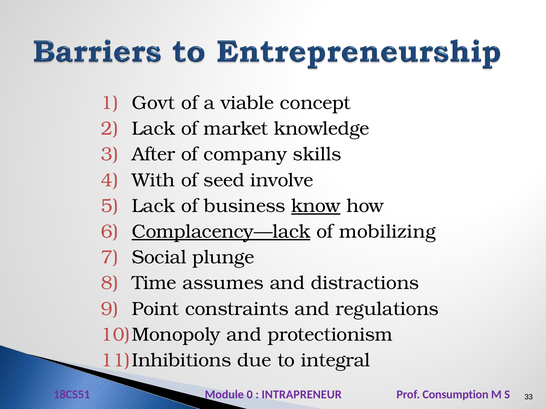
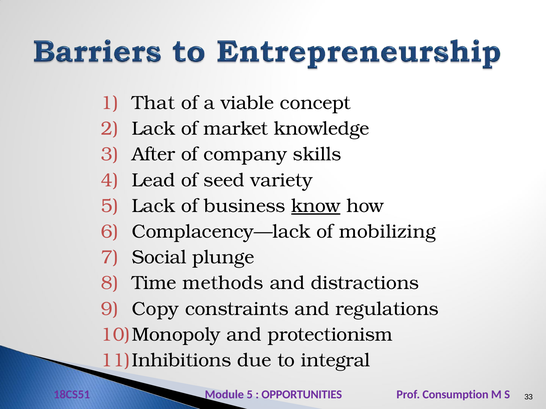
Govt: Govt -> That
With: With -> Lead
involve: involve -> variety
Complacency—lack underline: present -> none
assumes: assumes -> methods
Point: Point -> Copy
Module 0: 0 -> 5
INTRAPRENEUR: INTRAPRENEUR -> OPPORTUNITIES
